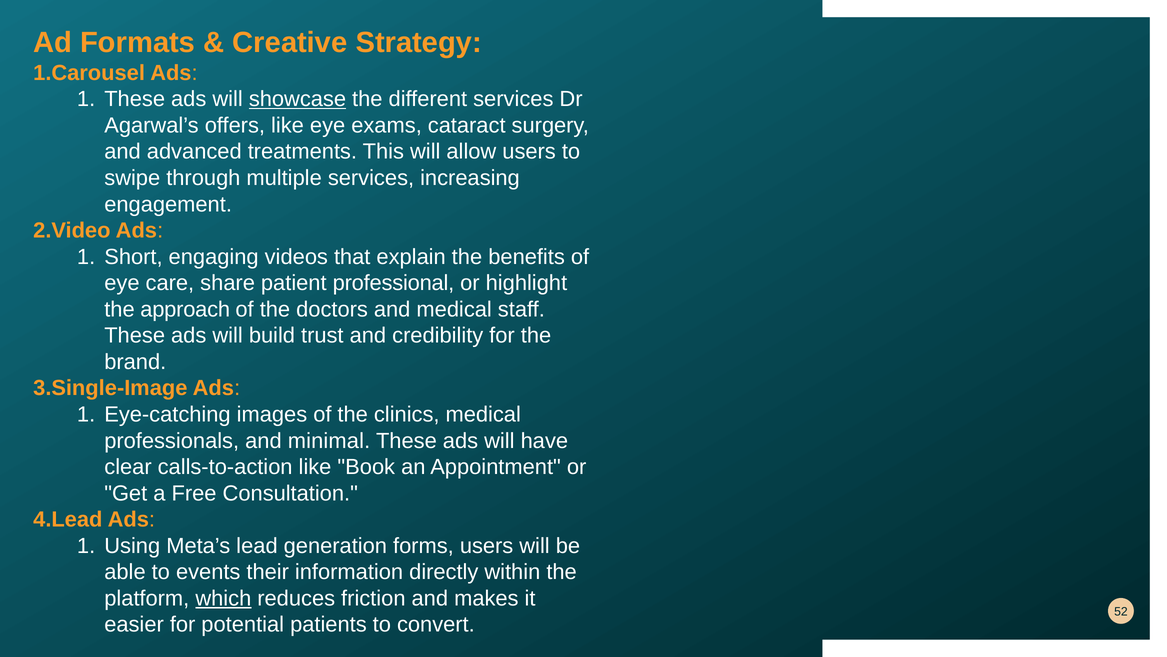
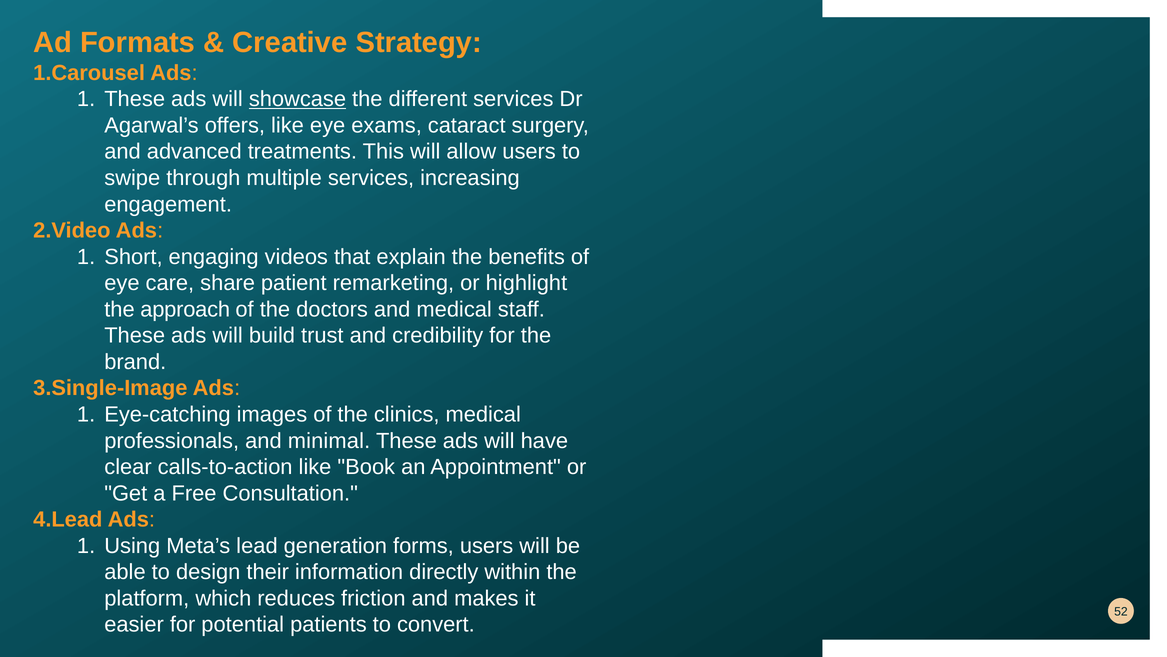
professional: professional -> remarketing
events: events -> design
which underline: present -> none
